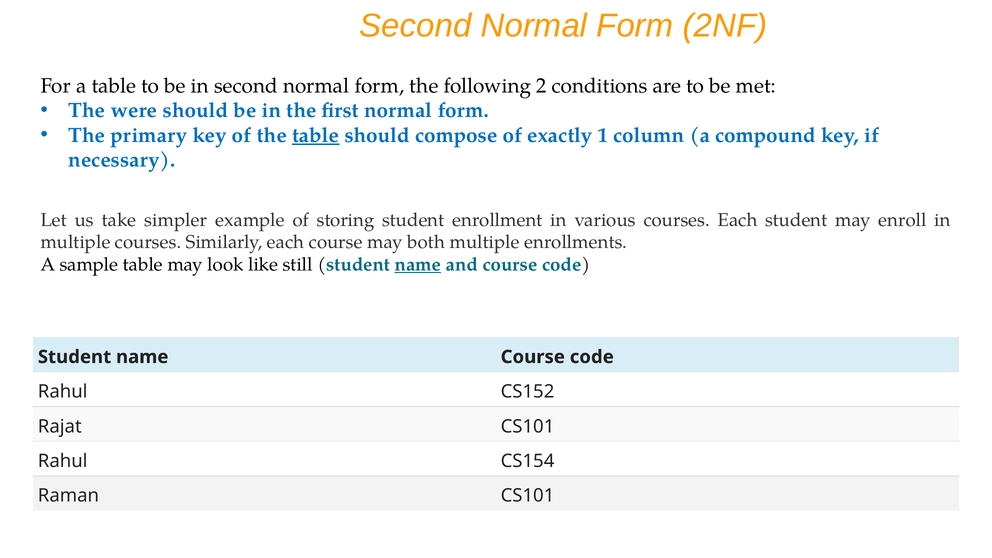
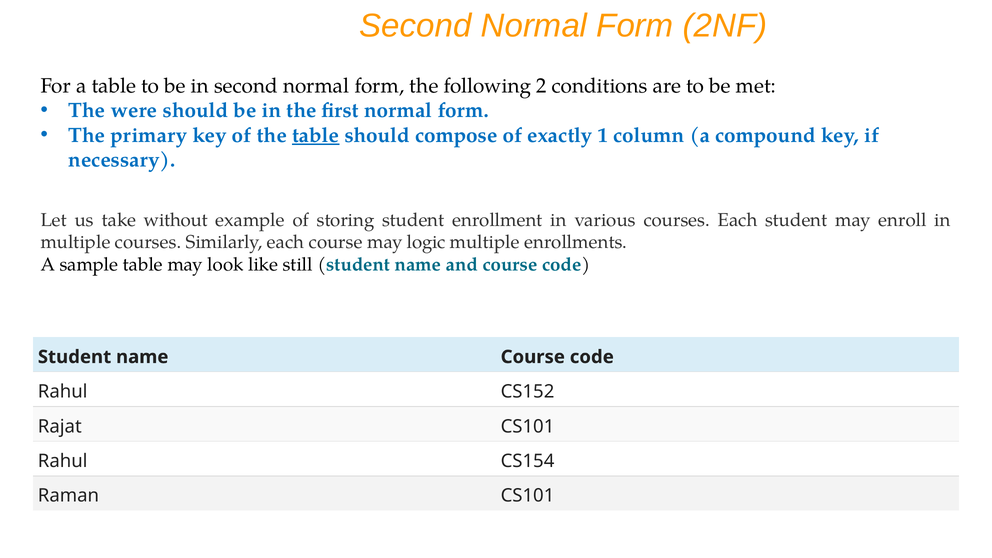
simpler: simpler -> without
both: both -> logic
name at (418, 265) underline: present -> none
